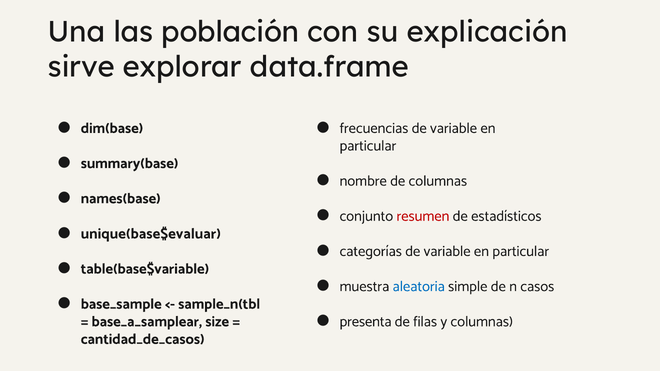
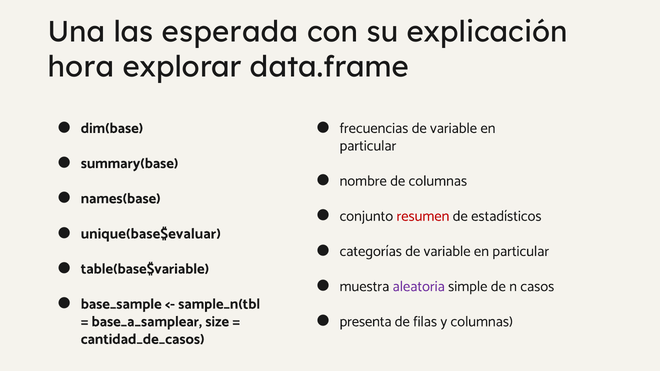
población: población -> esperada
sirve: sirve -> hora
aleatoria colour: blue -> purple
